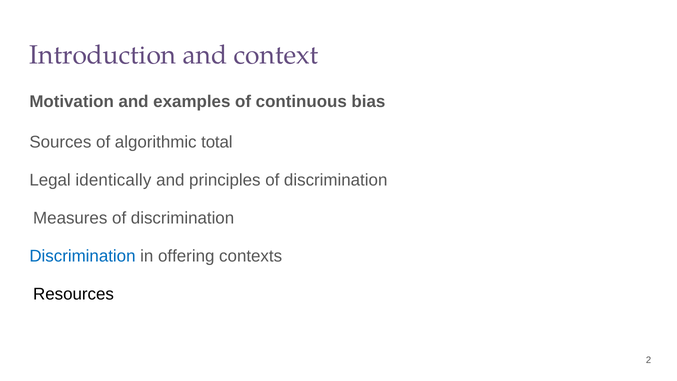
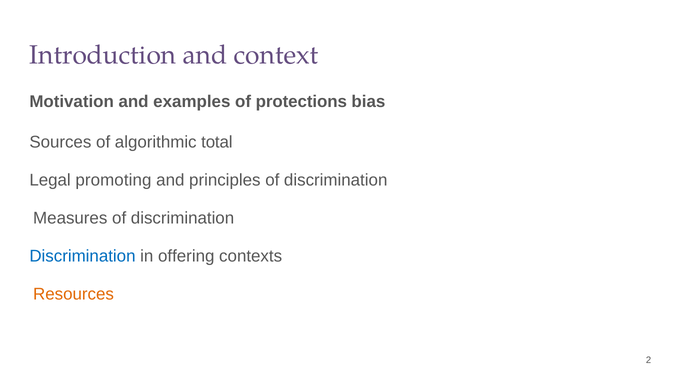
continuous: continuous -> protections
identically: identically -> promoting
Resources colour: black -> orange
